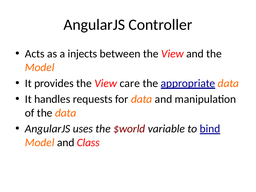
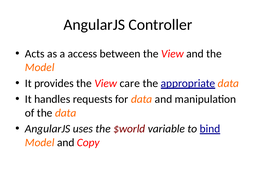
injects: injects -> access
Class: Class -> Copy
